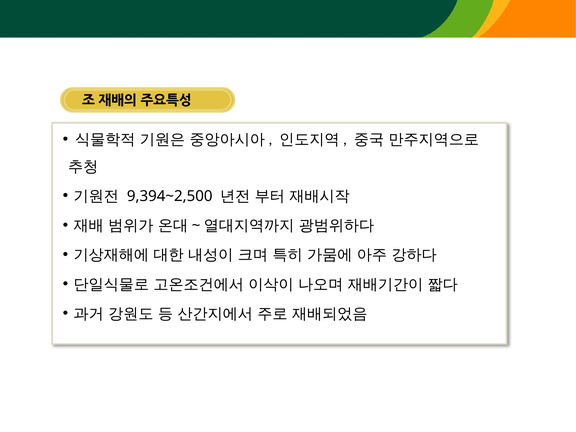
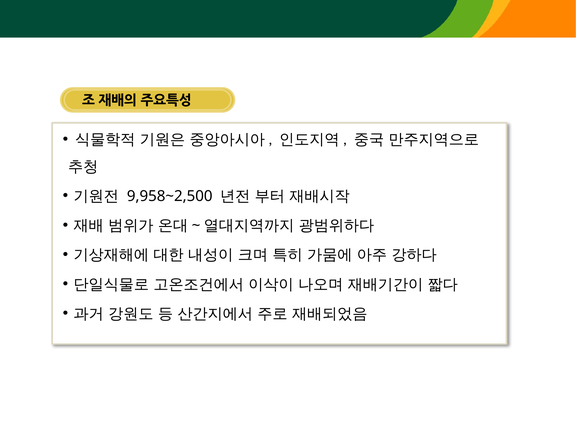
9,394~2,500: 9,394~2,500 -> 9,958~2,500
